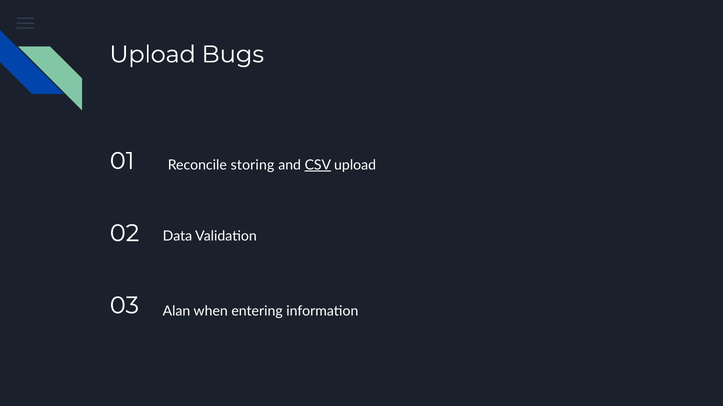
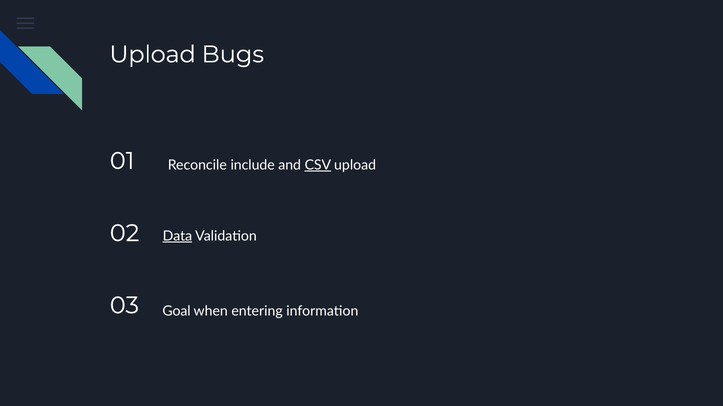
storing: storing -> include
Data underline: none -> present
Alan: Alan -> Goal
